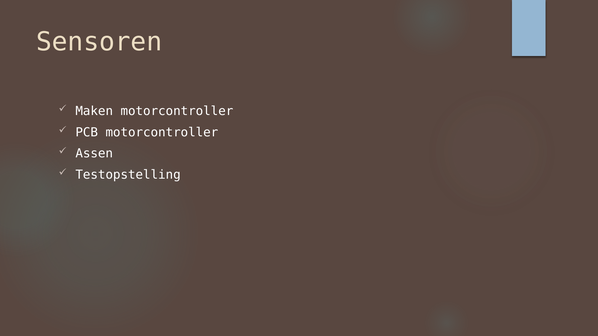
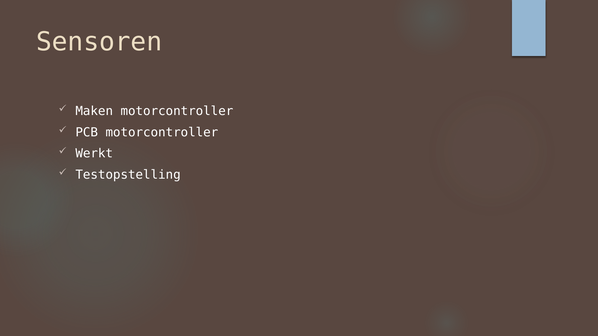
Assen: Assen -> Werkt
